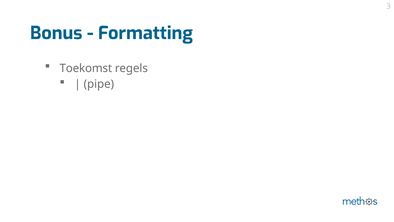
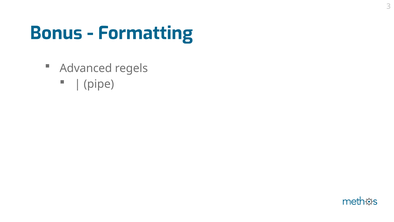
Toekomst: Toekomst -> Advanced
